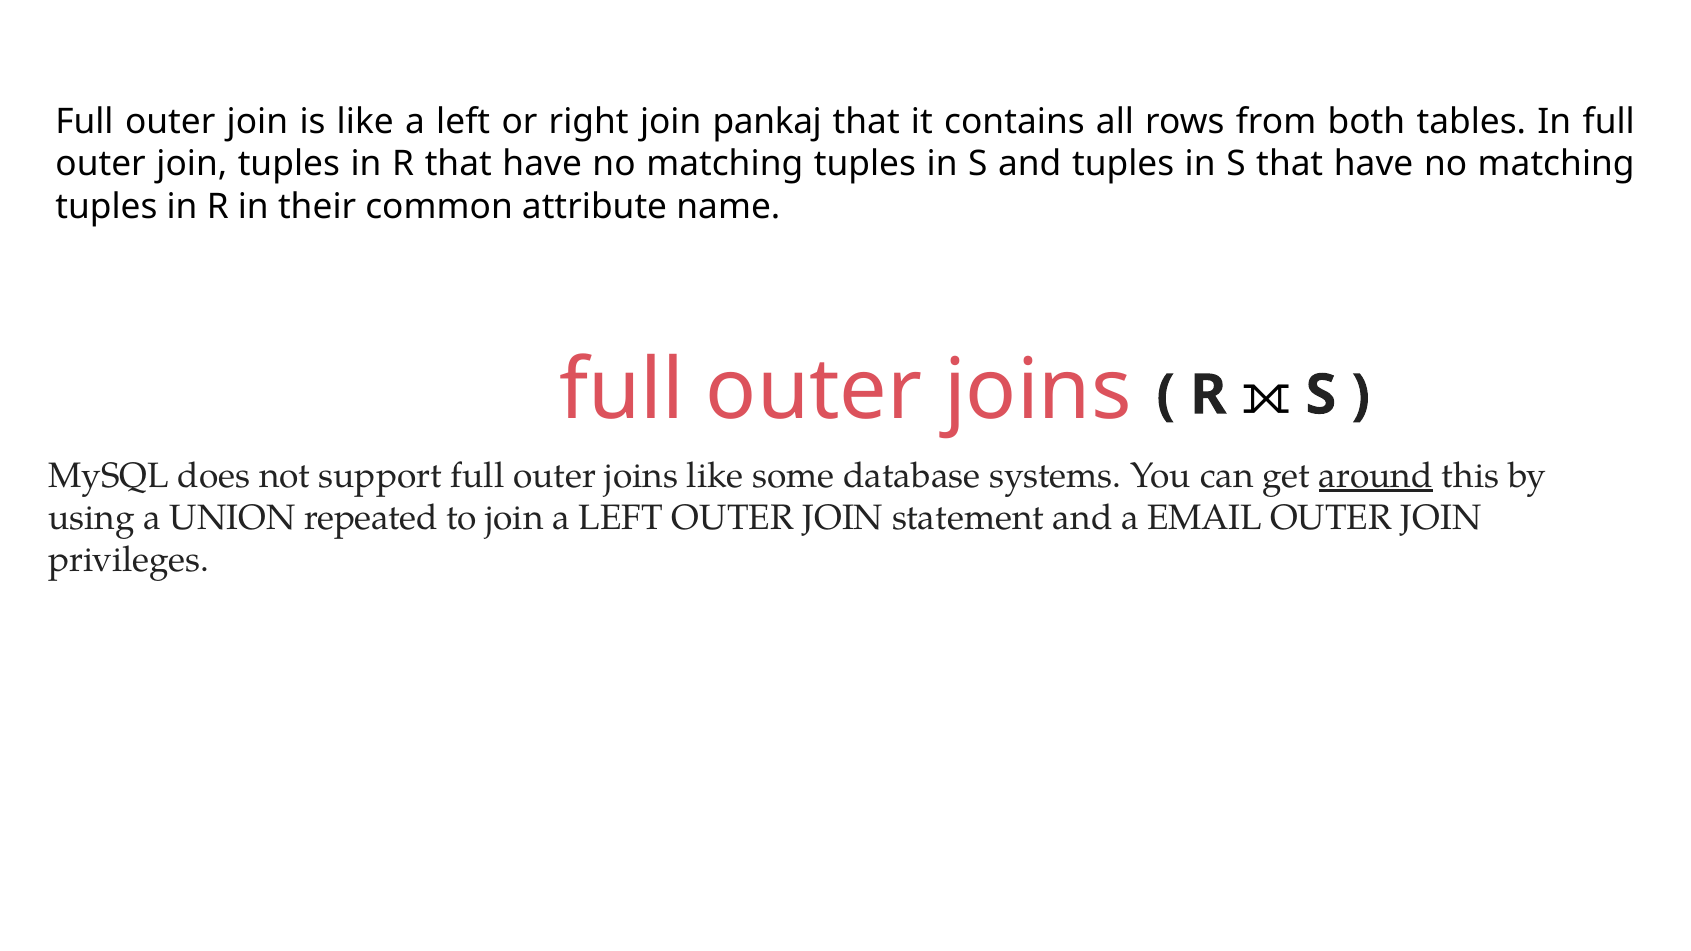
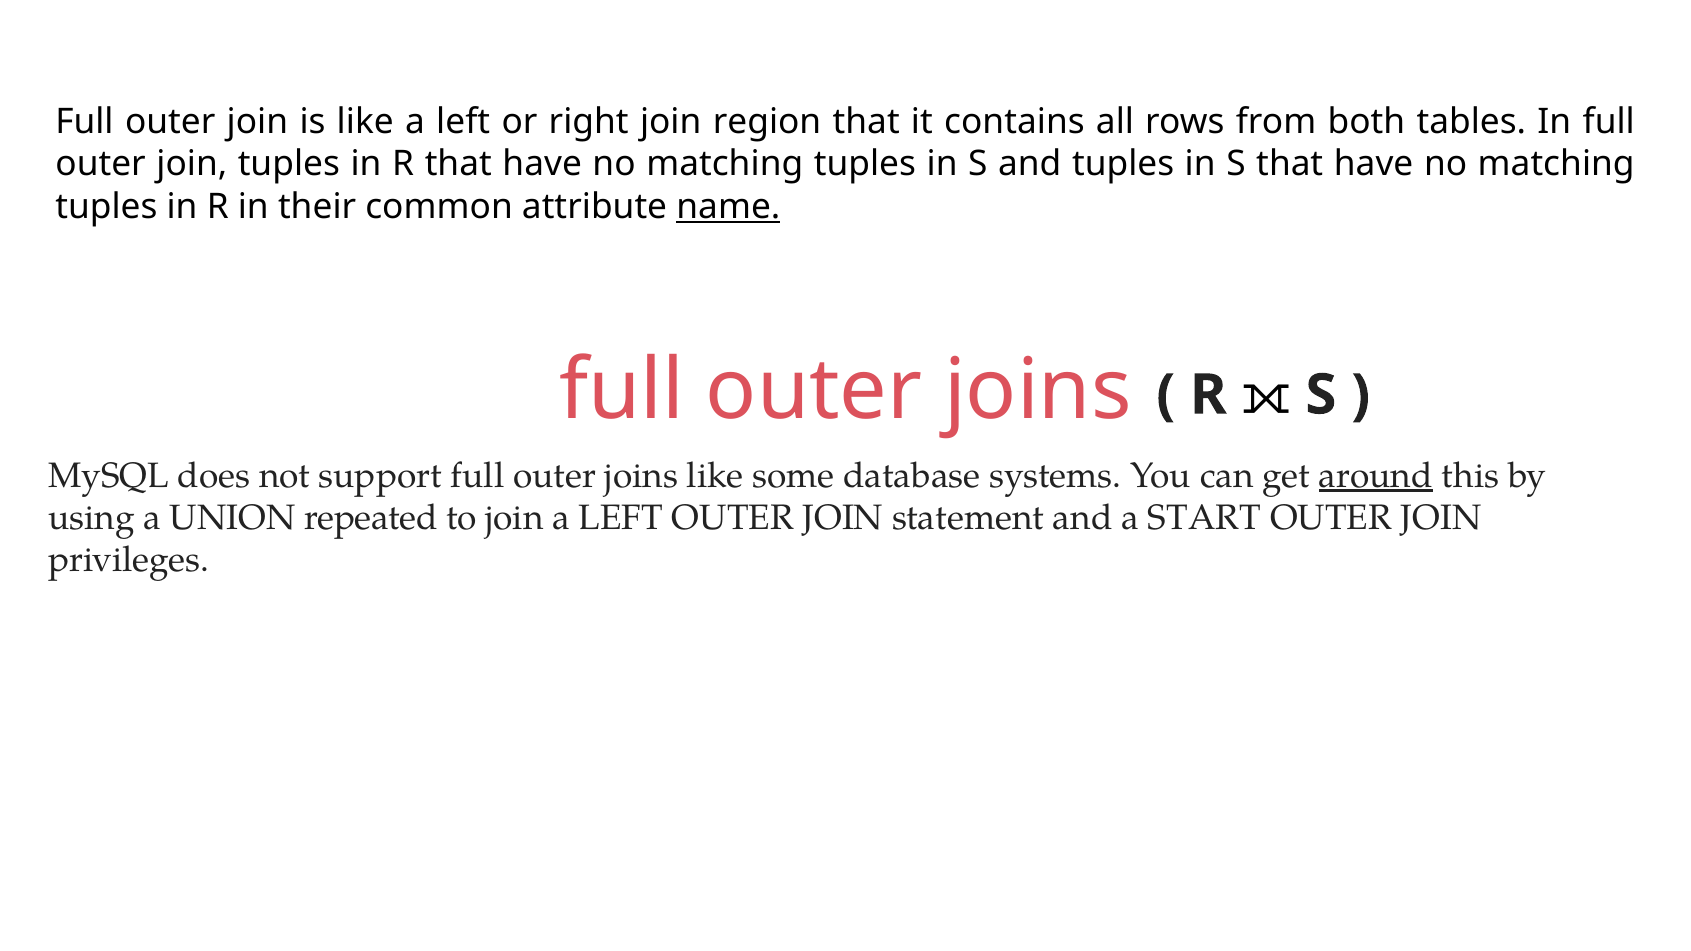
pankaj: pankaj -> region
name underline: none -> present
EMAIL: EMAIL -> START
